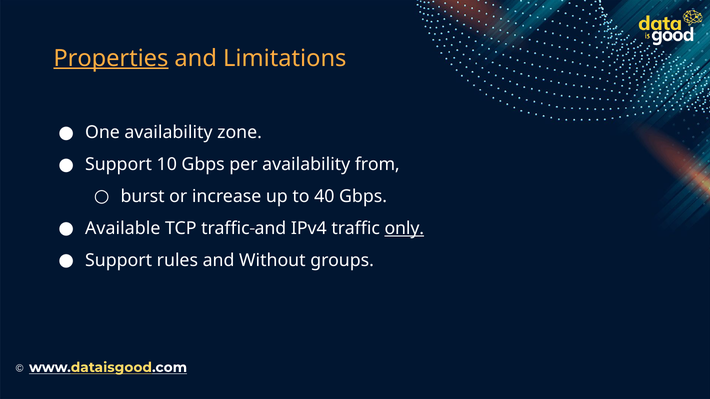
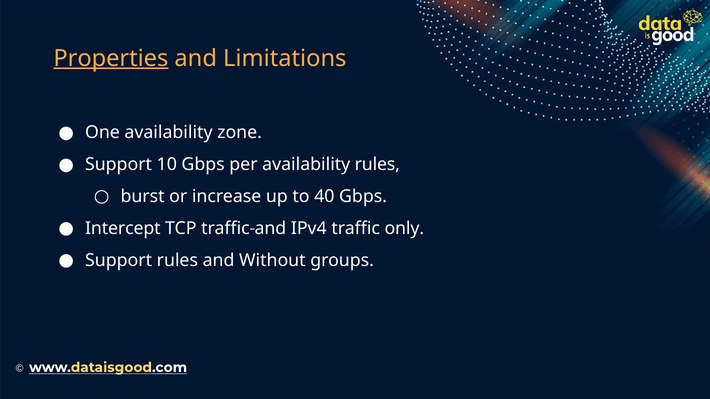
availability from: from -> rules
Available: Available -> Intercept
only underline: present -> none
